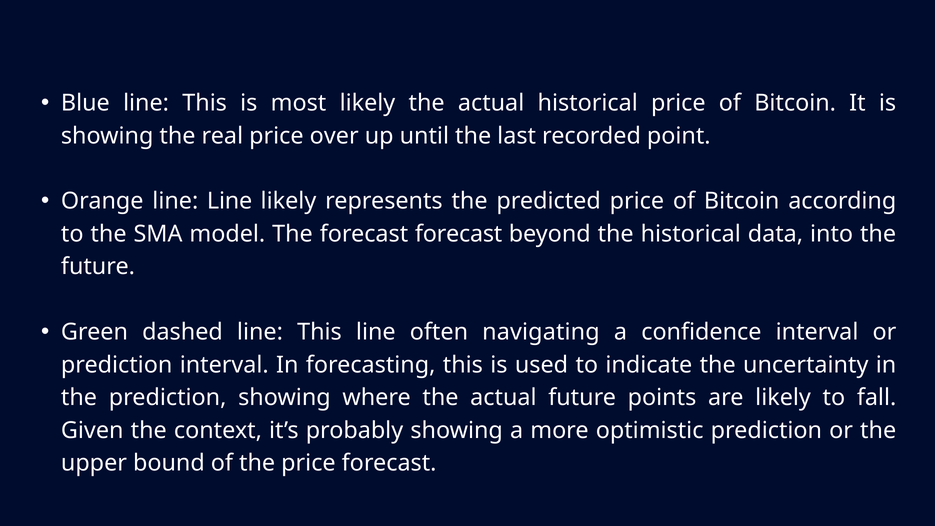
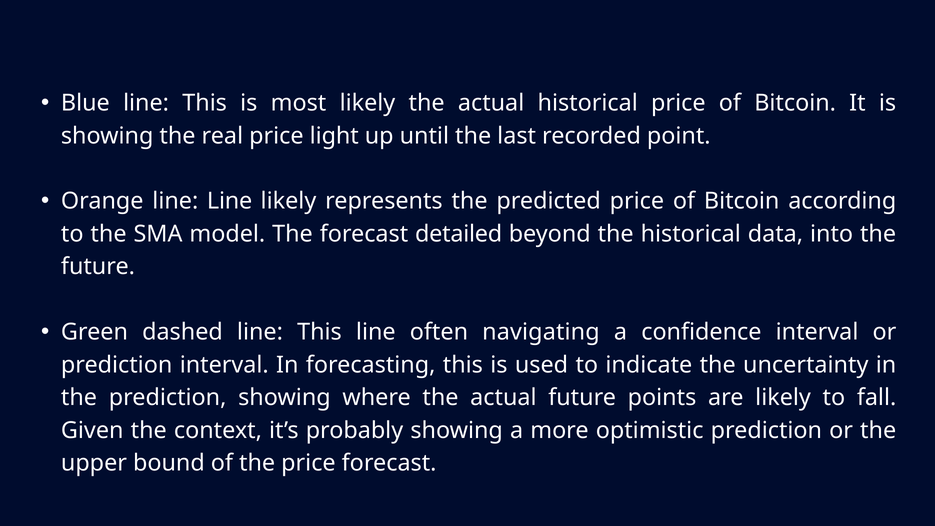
over: over -> light
forecast forecast: forecast -> detailed
